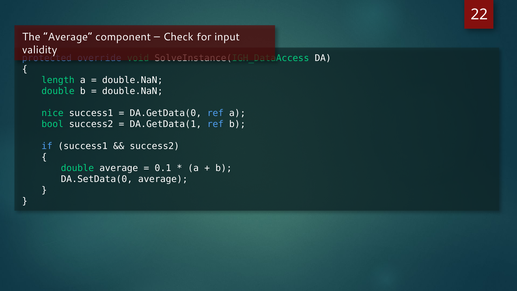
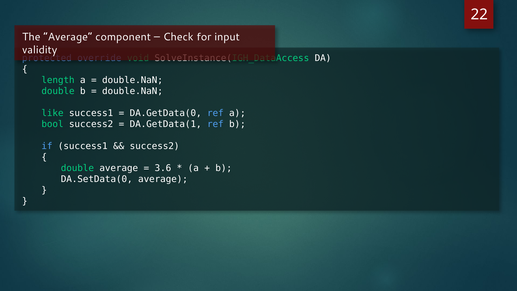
nice: nice -> like
0.1: 0.1 -> 3.6
